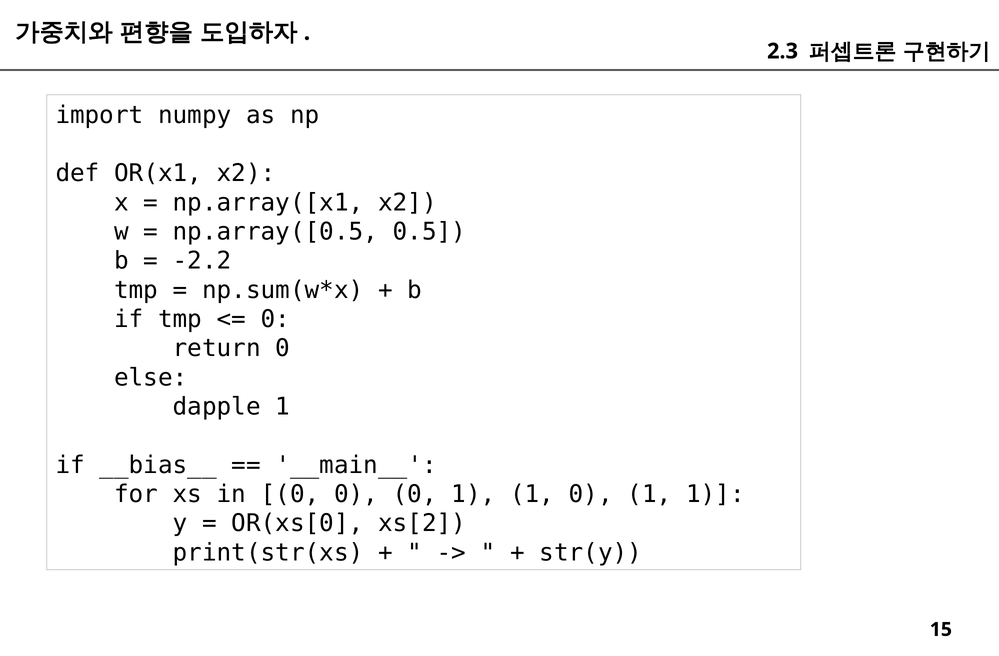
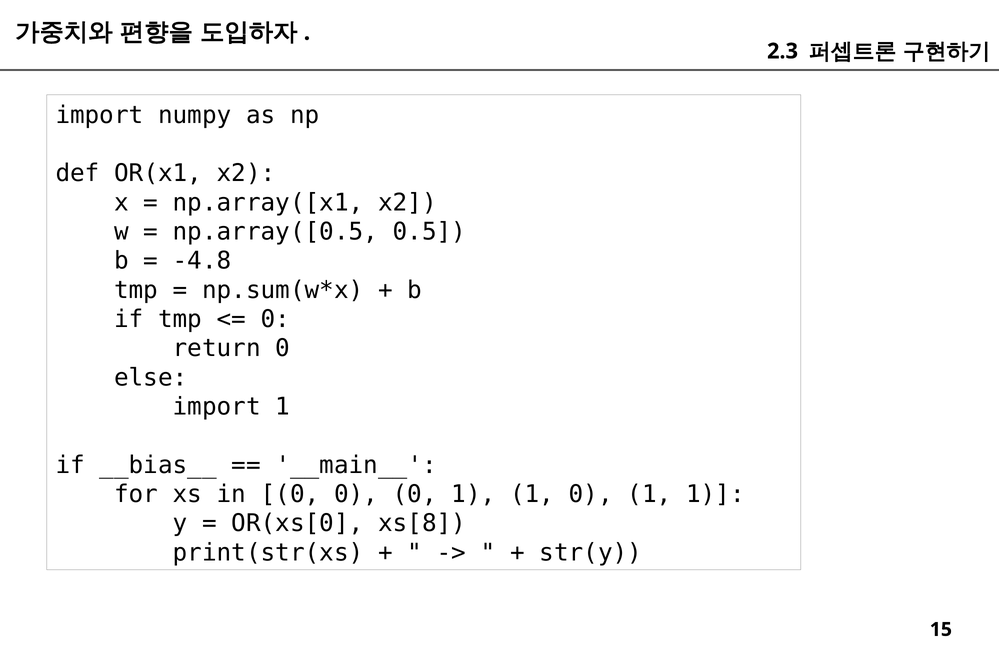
-2.2: -2.2 -> -4.8
dapple at (217, 407): dapple -> import
xs[2: xs[2 -> xs[8
